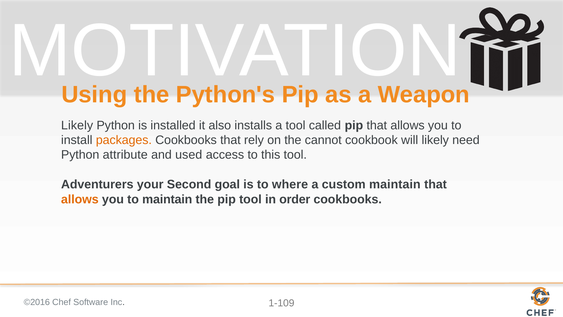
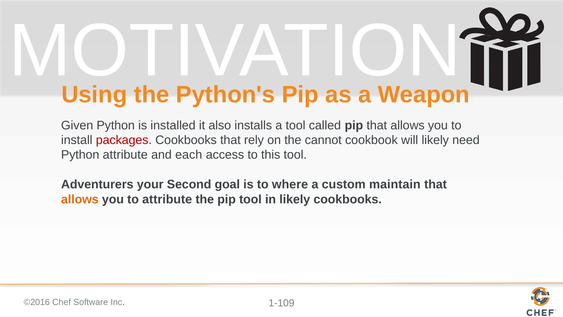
Likely at (77, 125): Likely -> Given
packages colour: orange -> red
used: used -> each
to maintain: maintain -> attribute
in order: order -> likely
